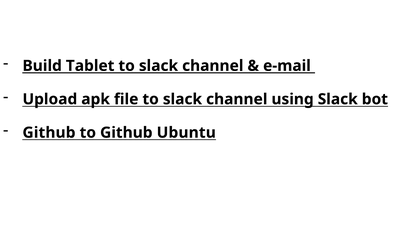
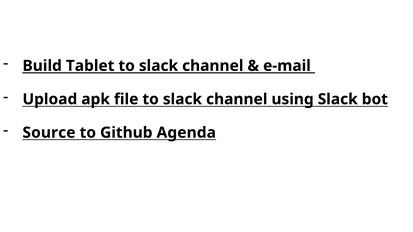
Github at (49, 133): Github -> Source
Ubuntu: Ubuntu -> Agenda
